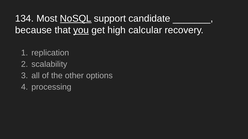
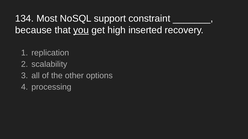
NoSQL underline: present -> none
candidate: candidate -> constraint
calcular: calcular -> inserted
